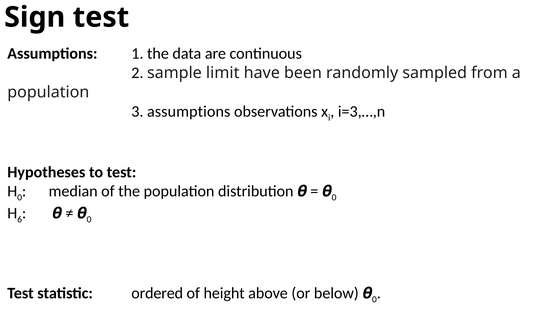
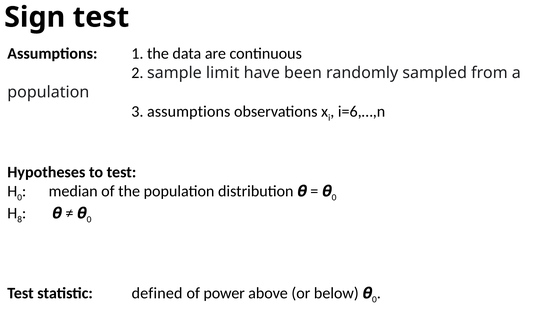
i=3,…,n: i=3,…,n -> i=6,…,n
6: 6 -> 8
ordered: ordered -> defined
height: height -> power
